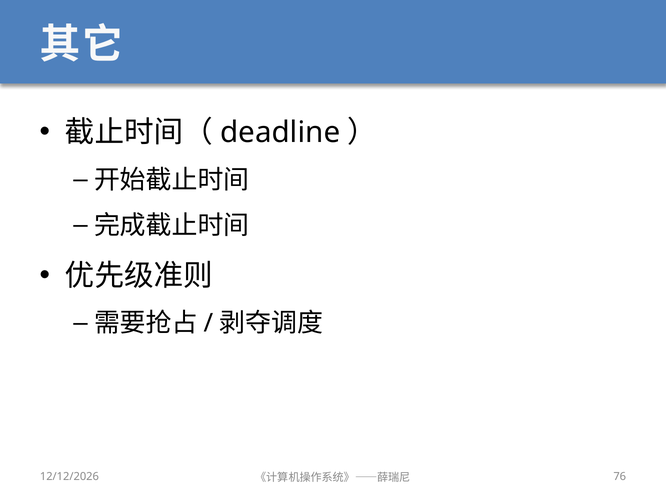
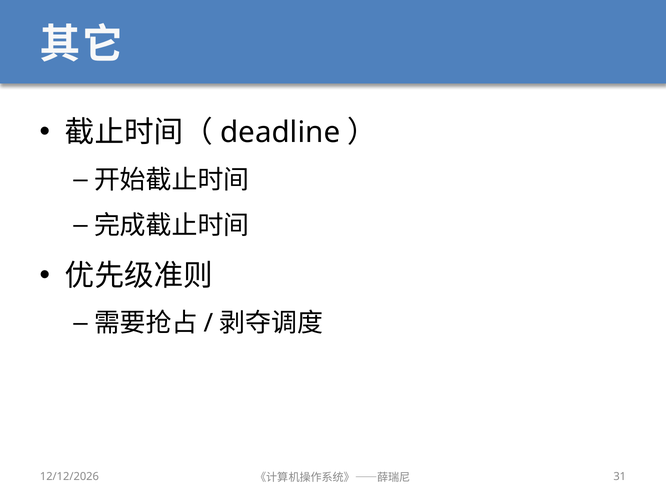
76: 76 -> 31
